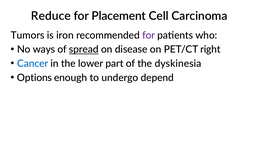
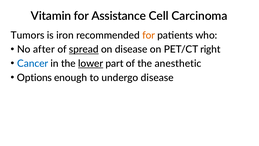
Reduce: Reduce -> Vitamin
Placement: Placement -> Assistance
for at (149, 35) colour: purple -> orange
ways: ways -> after
lower underline: none -> present
dyskinesia: dyskinesia -> anesthetic
undergo depend: depend -> disease
